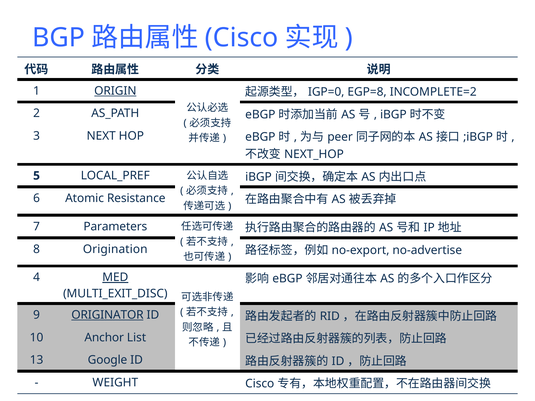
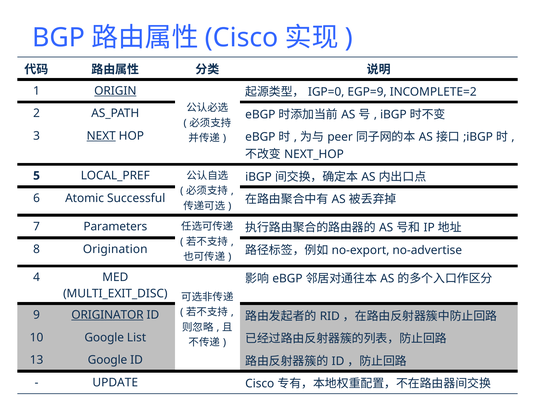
EGP=8: EGP=8 -> EGP=9
NEXT underline: none -> present
Resistance: Resistance -> Successful
MED underline: present -> none
10 Anchor: Anchor -> Google
WEIGHT: WEIGHT -> UPDATE
